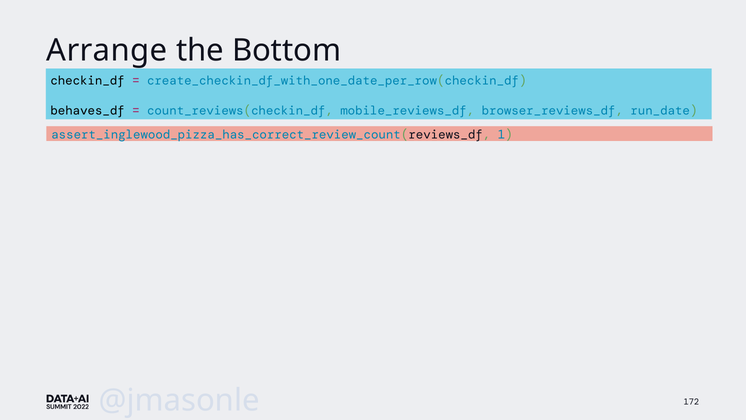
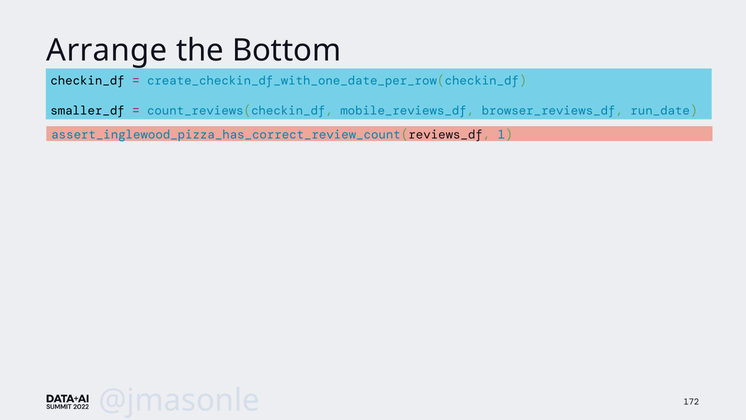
behaves_df: behaves_df -> smaller_df
